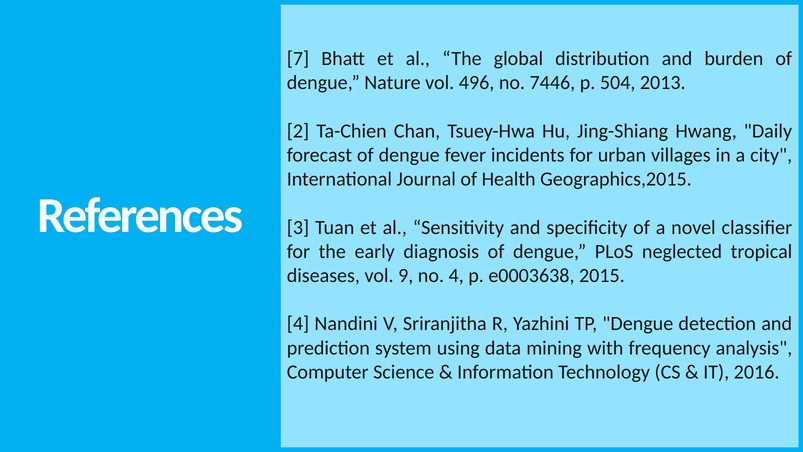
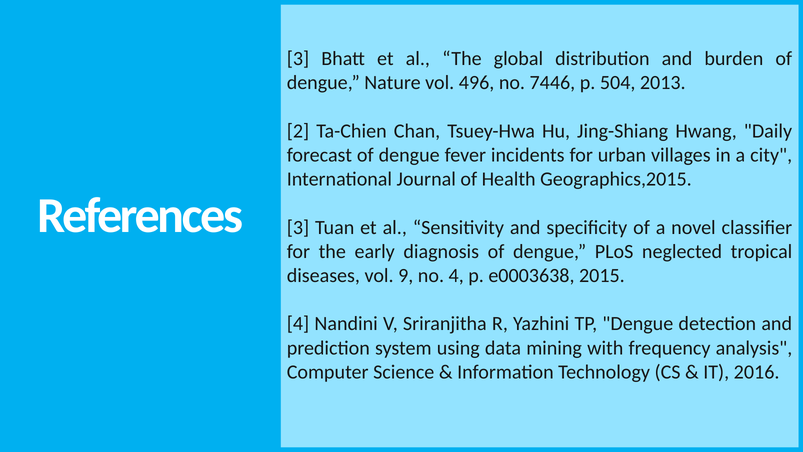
7 at (298, 59): 7 -> 3
